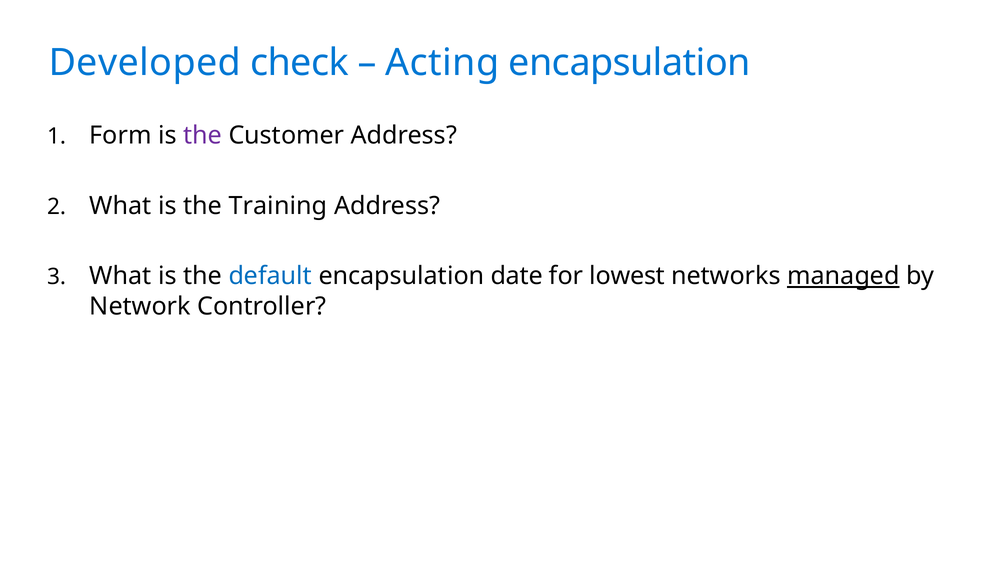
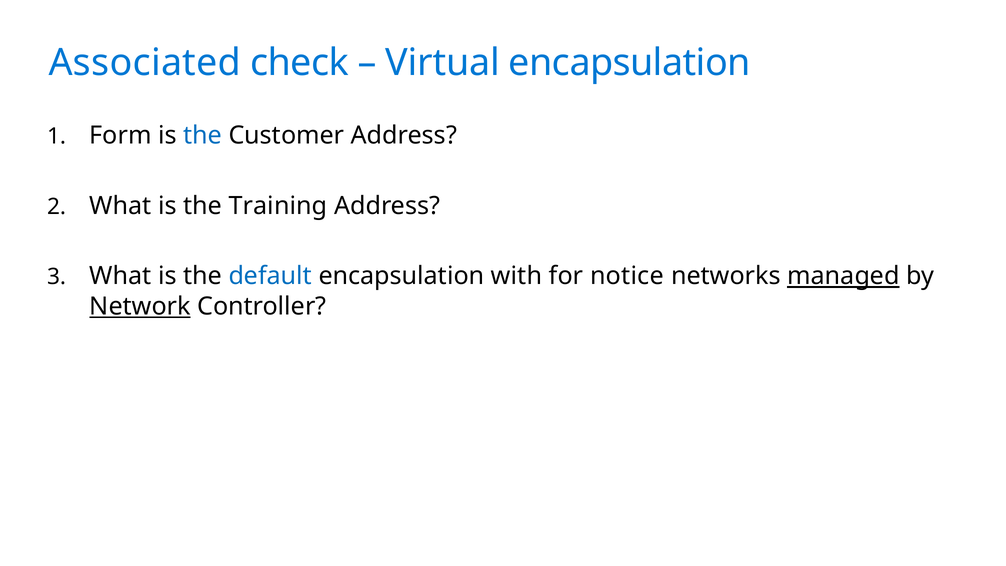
Developed: Developed -> Associated
Acting: Acting -> Virtual
the at (203, 135) colour: purple -> blue
date: date -> with
lowest: lowest -> notice
Network underline: none -> present
